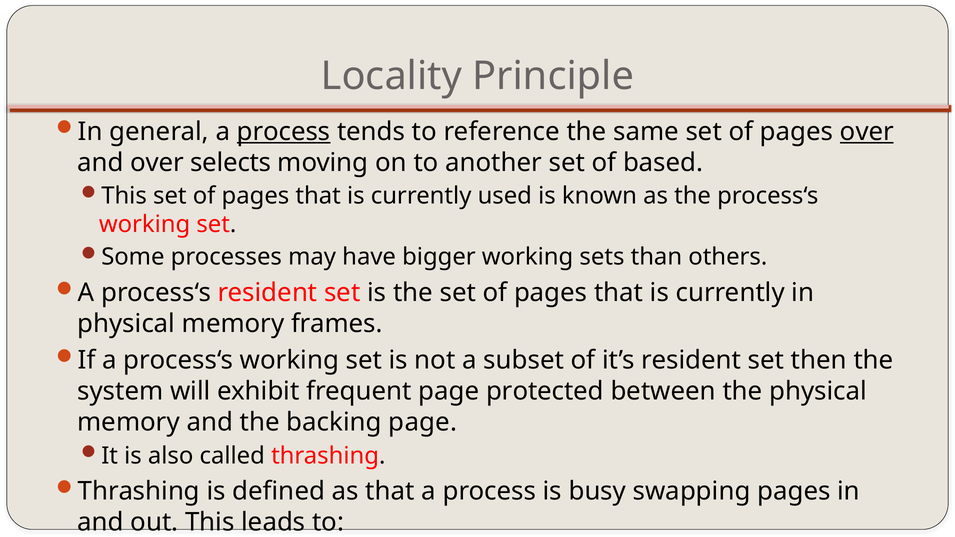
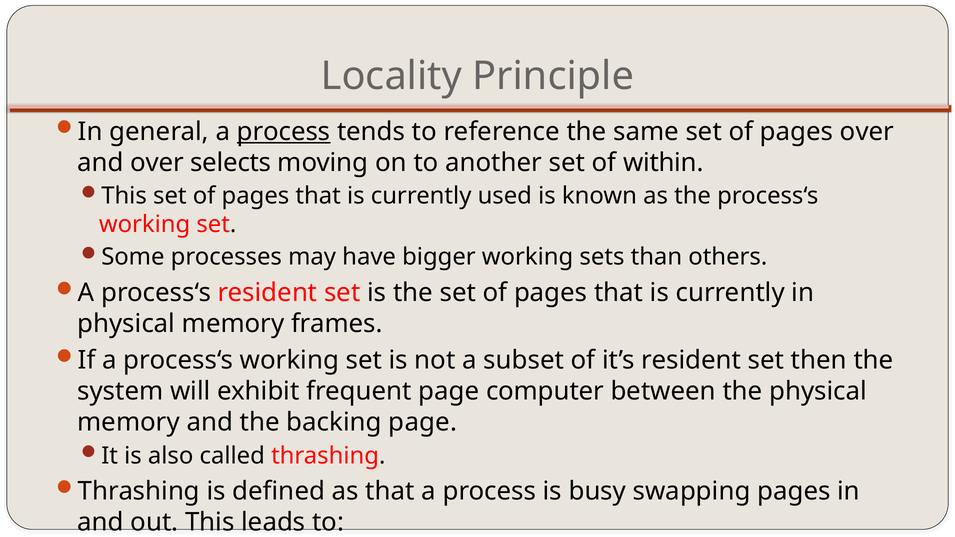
over at (867, 132) underline: present -> none
based: based -> within
protected: protected -> computer
